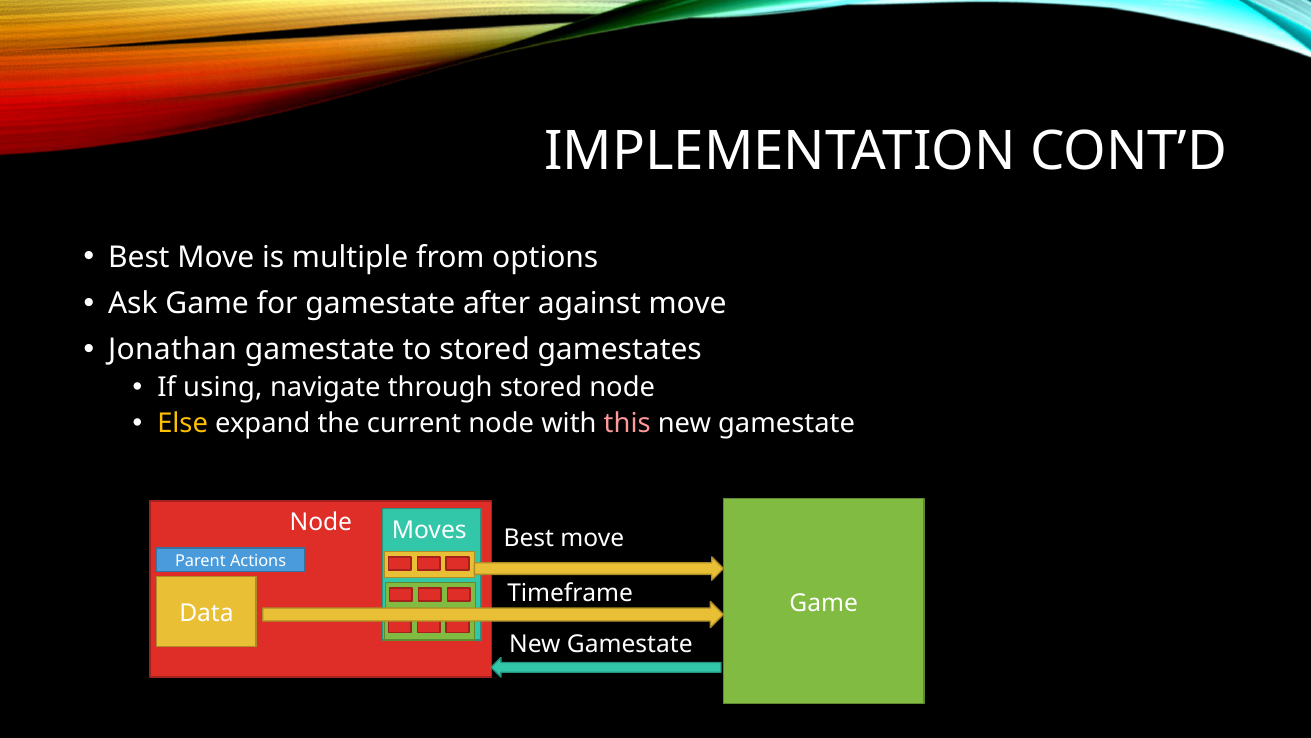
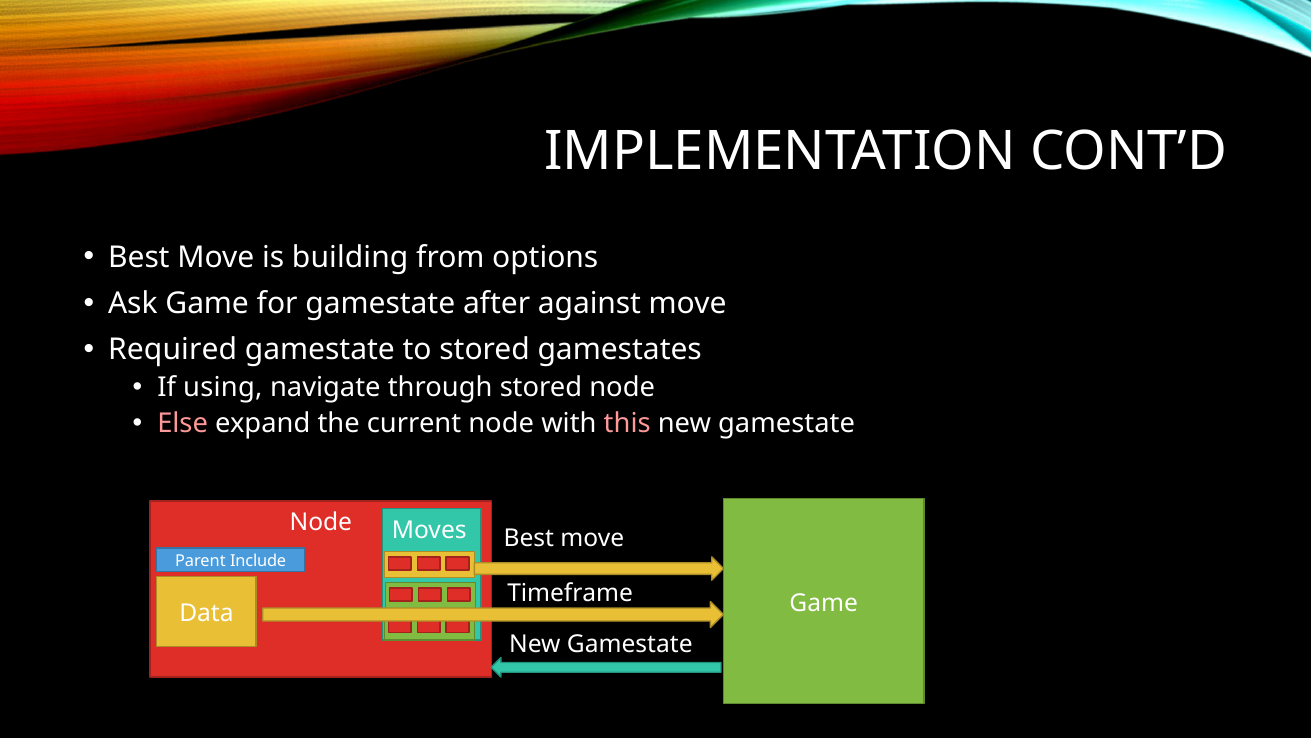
multiple: multiple -> building
Jonathan: Jonathan -> Required
Else colour: yellow -> pink
Actions: Actions -> Include
